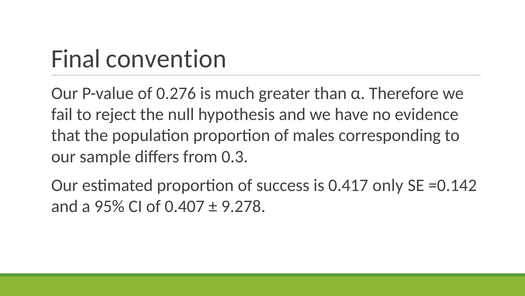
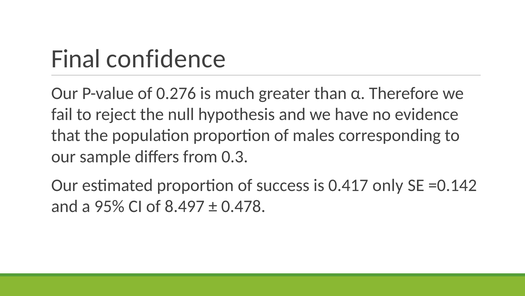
convention: convention -> confidence
0.407: 0.407 -> 8.497
9.278: 9.278 -> 0.478
